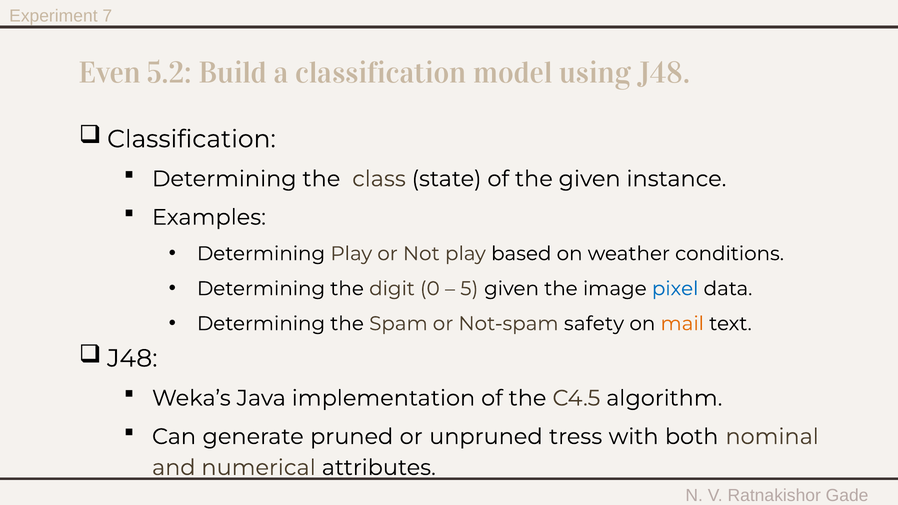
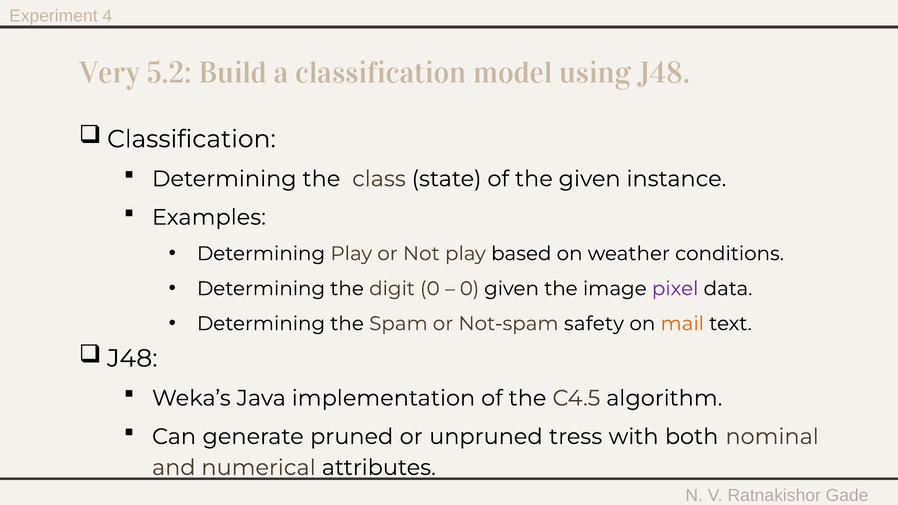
7: 7 -> 4
Even: Even -> Very
5 at (469, 289): 5 -> 0
pixel colour: blue -> purple
